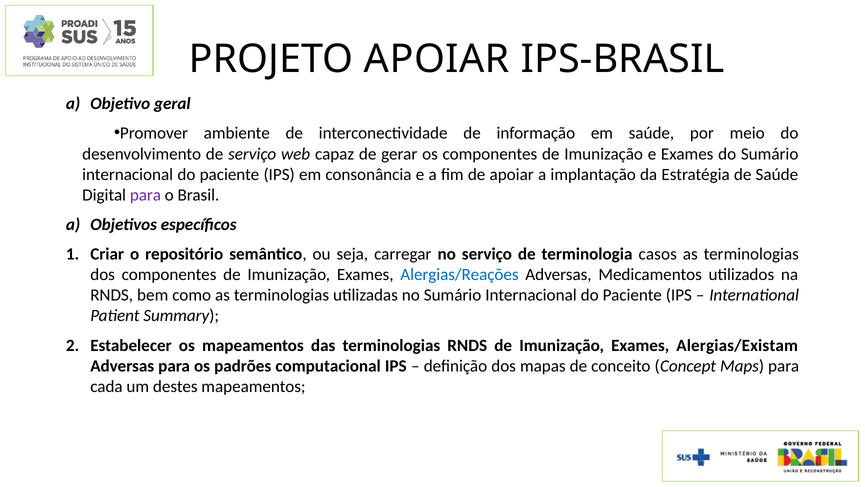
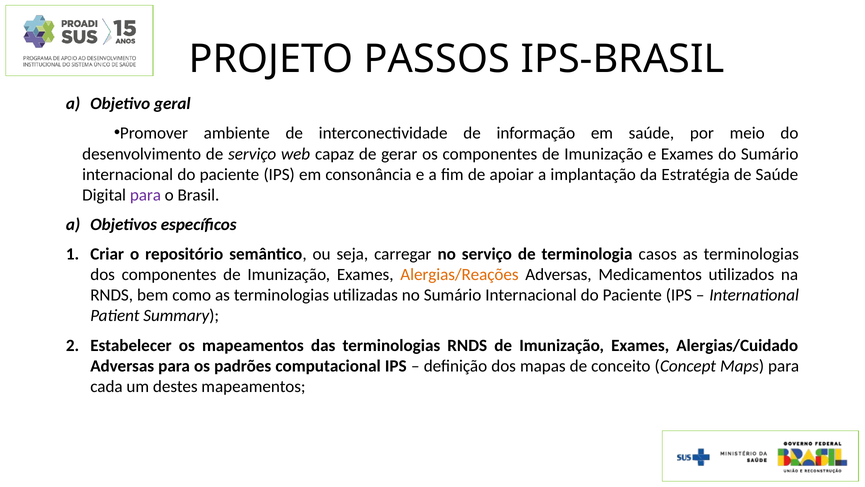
PROJETO APOIAR: APOIAR -> PASSOS
Alergias/Reações colour: blue -> orange
Alergias/Existam: Alergias/Existam -> Alergias/Cuidado
